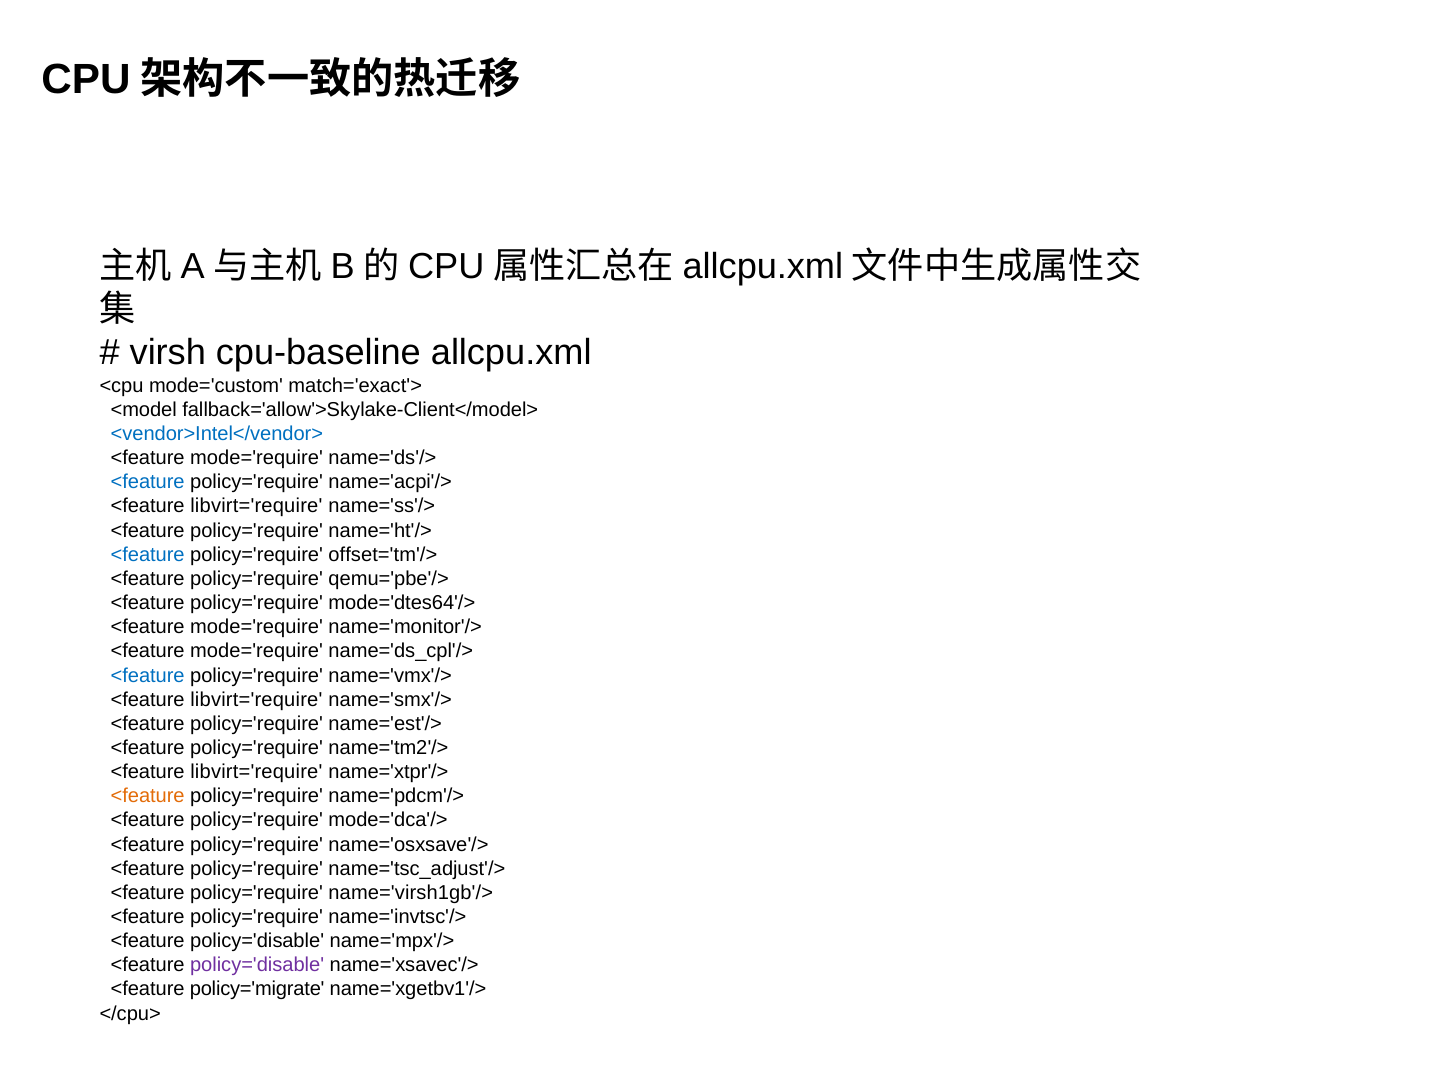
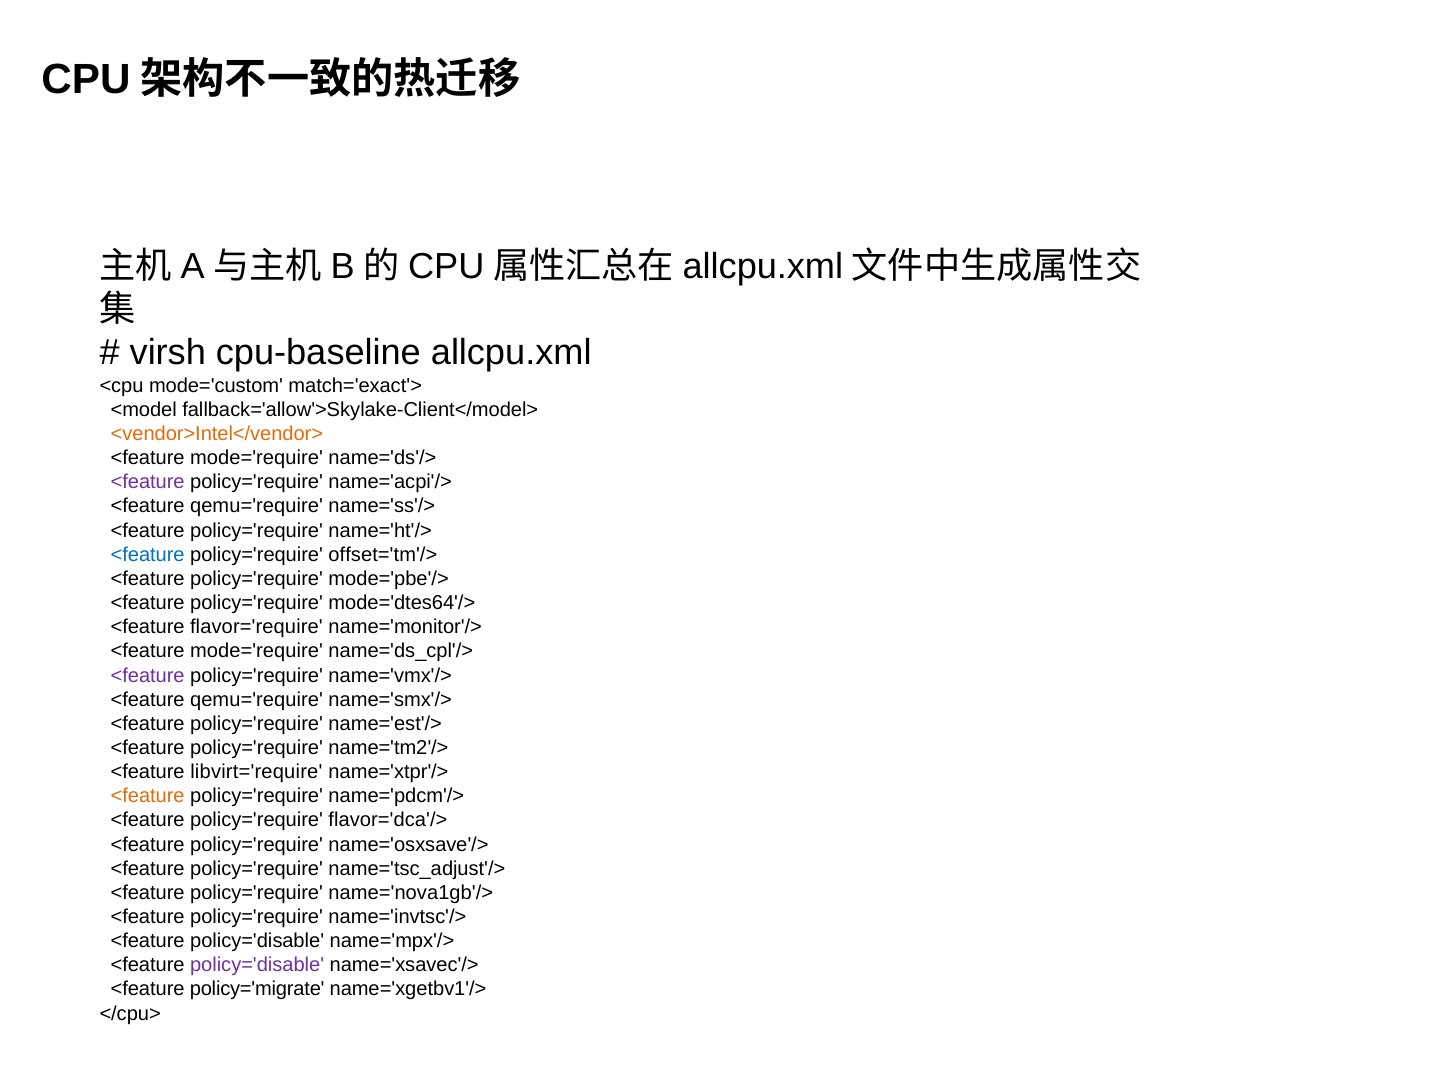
<vendor>Intel</vendor> colour: blue -> orange
<feature at (148, 482) colour: blue -> purple
libvirt='require at (256, 506): libvirt='require -> qemu='require
qemu='pbe'/>: qemu='pbe'/> -> mode='pbe'/>
mode='require at (256, 627): mode='require -> flavor='require
<feature at (148, 676) colour: blue -> purple
libvirt='require at (256, 700): libvirt='require -> qemu='require
mode='dca'/>: mode='dca'/> -> flavor='dca'/>
name='virsh1gb'/>: name='virsh1gb'/> -> name='nova1gb'/>
